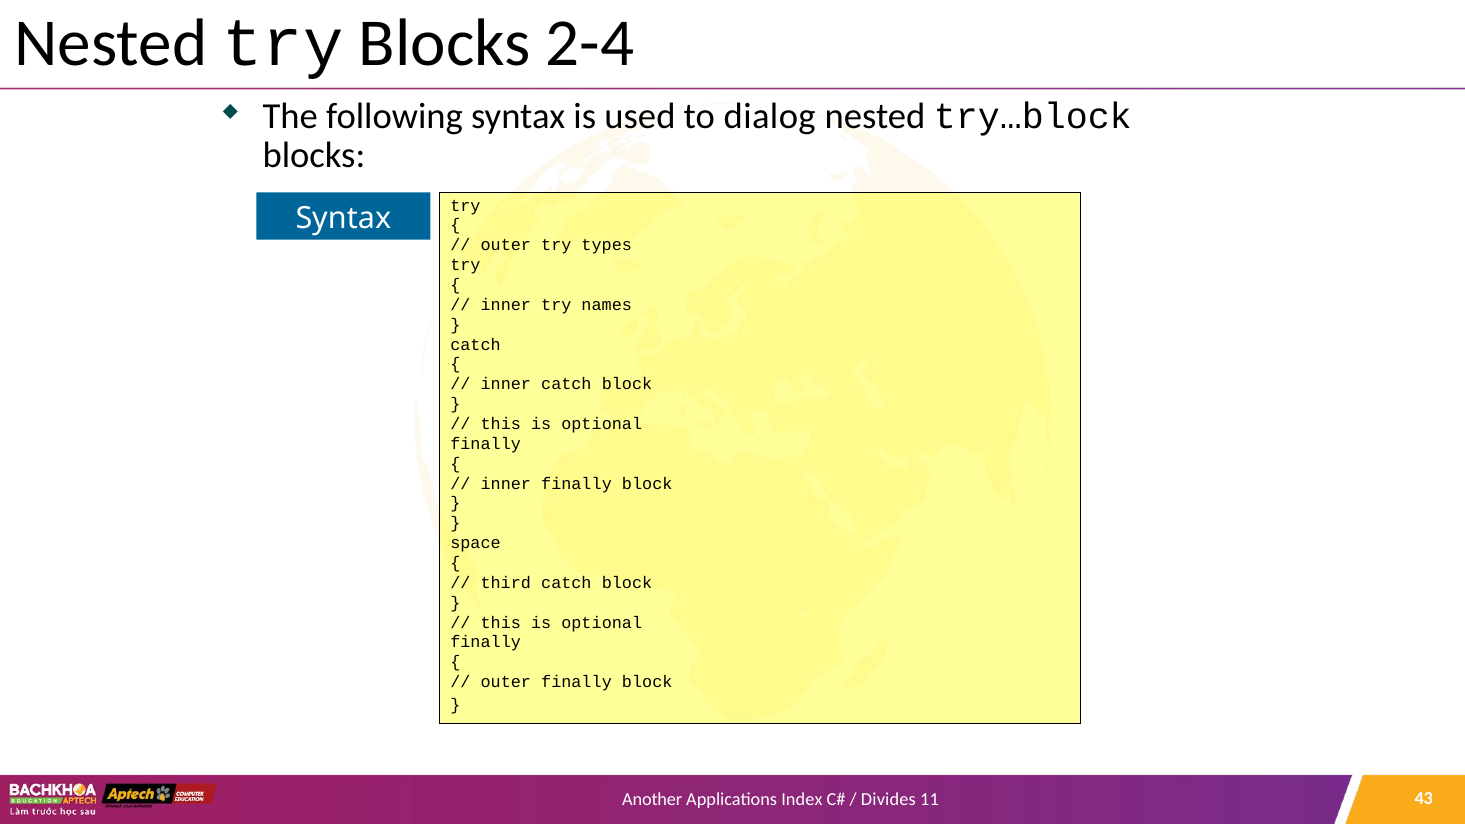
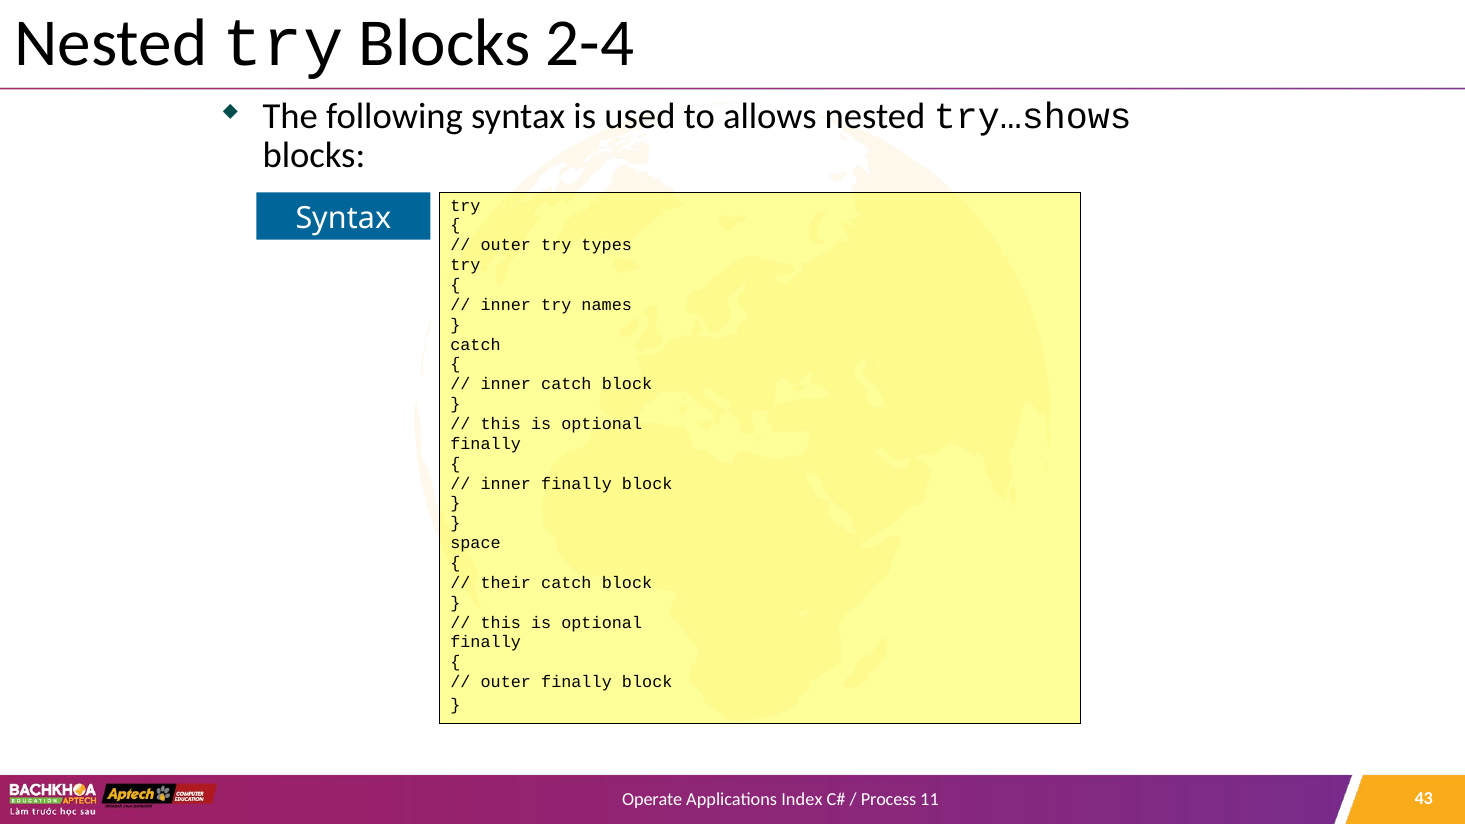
dialog: dialog -> allows
try…block: try…block -> try…shows
third: third -> their
Another: Another -> Operate
Divides: Divides -> Process
